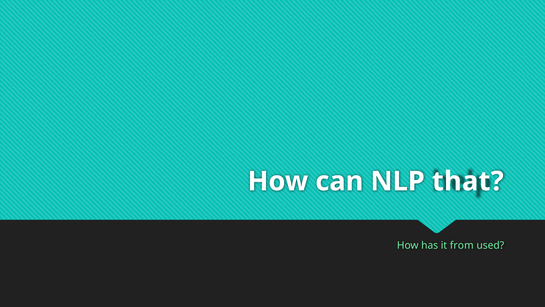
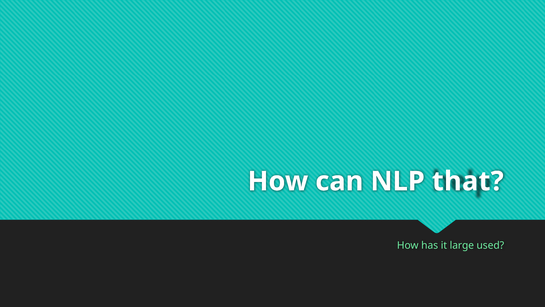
from: from -> large
